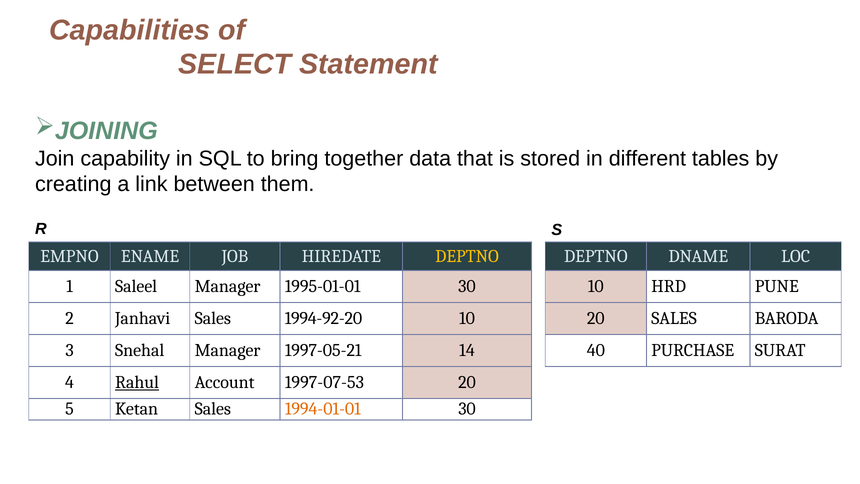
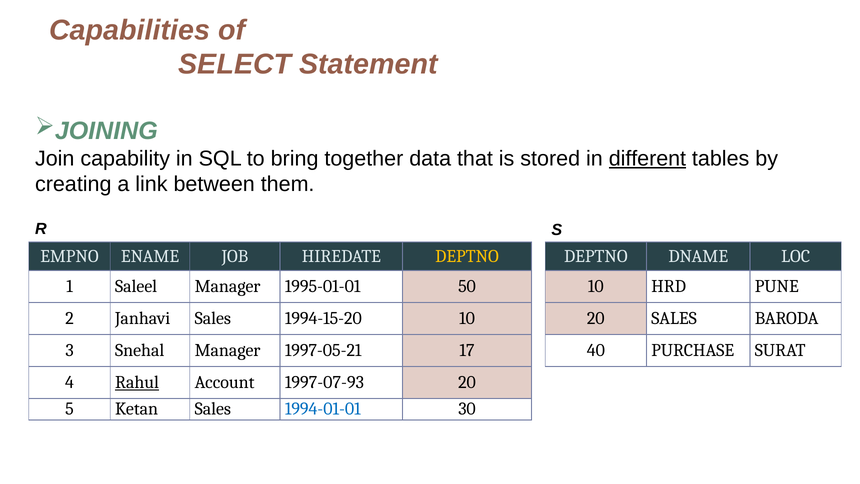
different underline: none -> present
1995-01-01 30: 30 -> 50
1994-92-20: 1994-92-20 -> 1994-15-20
14: 14 -> 17
1997-07-53: 1997-07-53 -> 1997-07-93
1994-01-01 colour: orange -> blue
